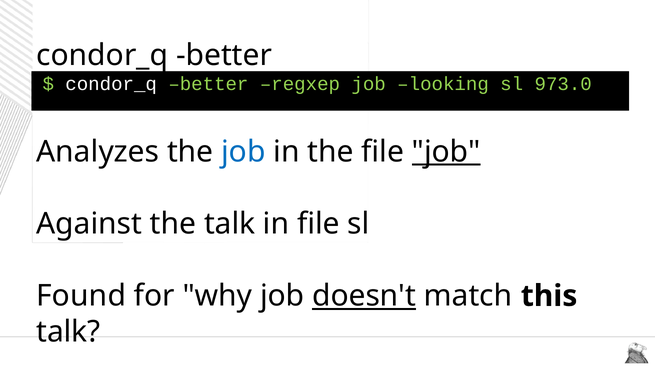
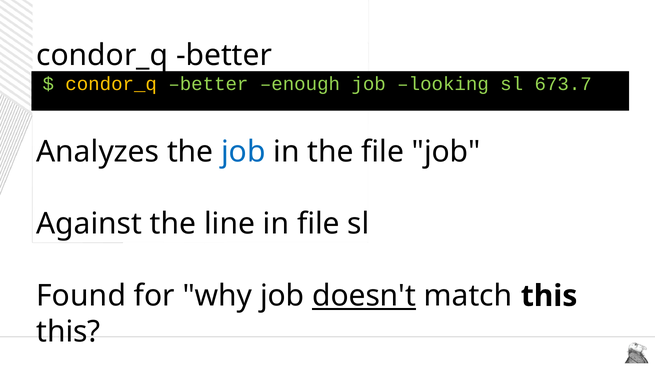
condor_q at (111, 84) colour: white -> yellow
regxep: regxep -> enough
973.0: 973.0 -> 673.7
job at (446, 151) underline: present -> none
the talk: talk -> line
talk at (68, 332): talk -> this
